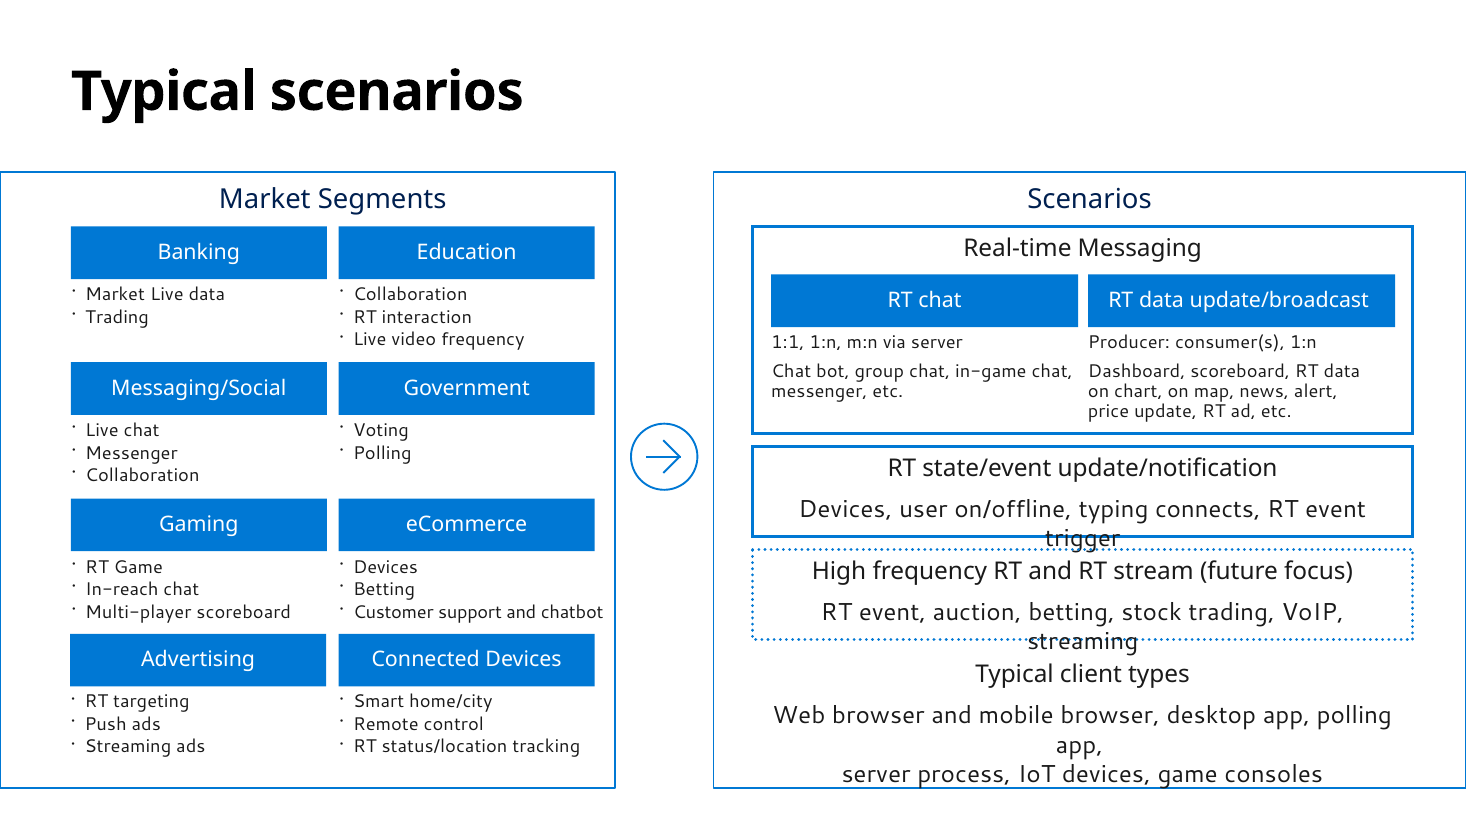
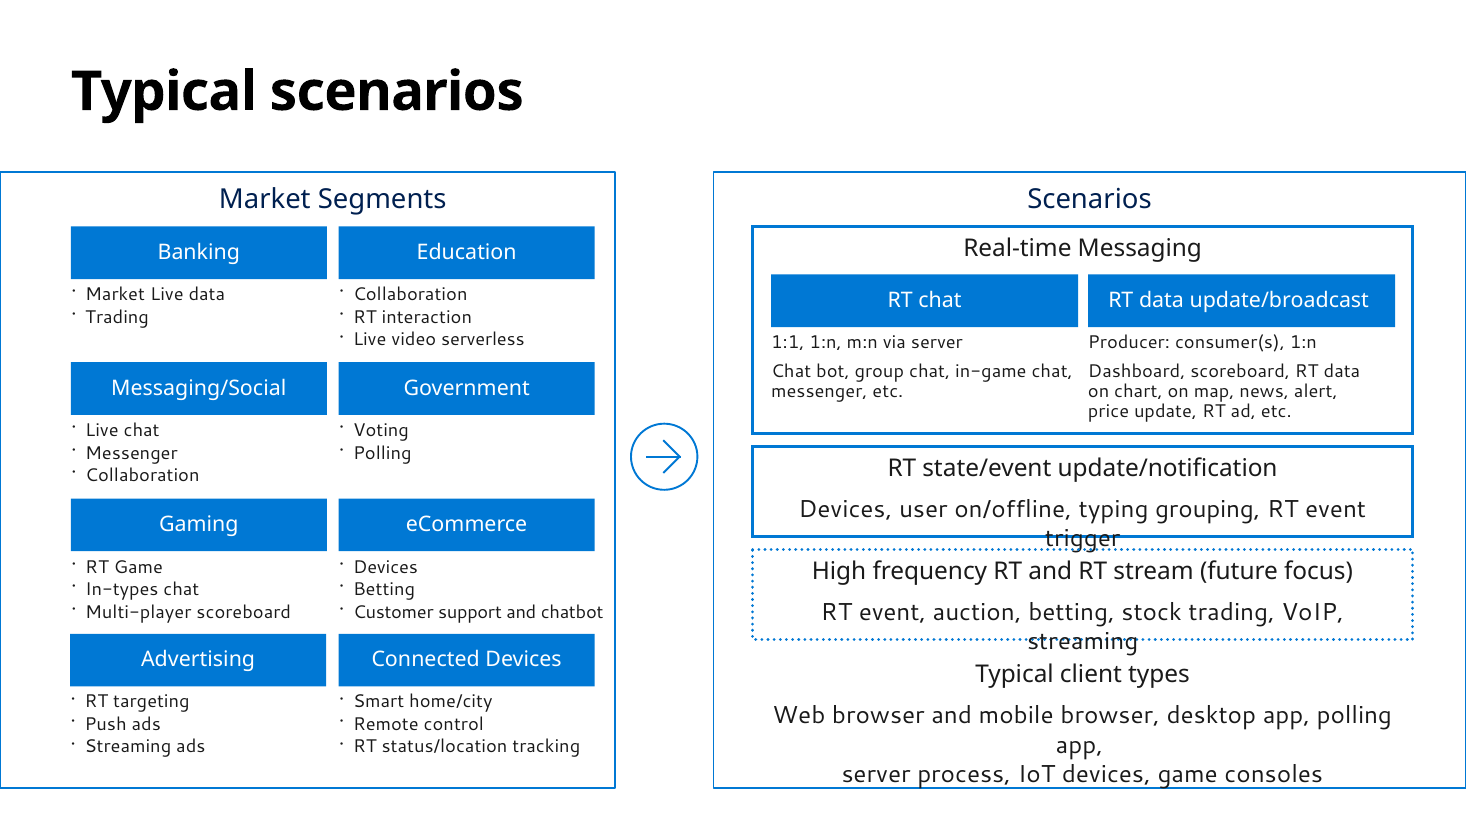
video frequency: frequency -> serverless
connects: connects -> grouping
In-reach: In-reach -> In-types
